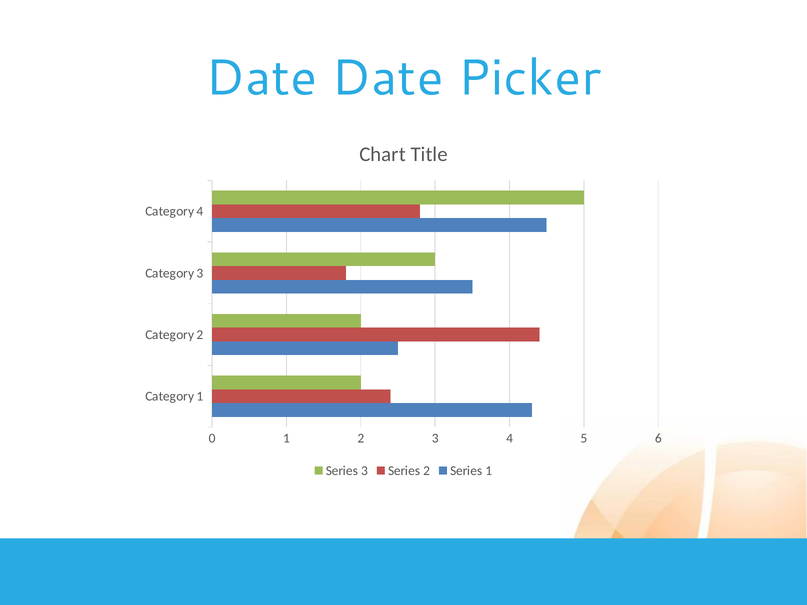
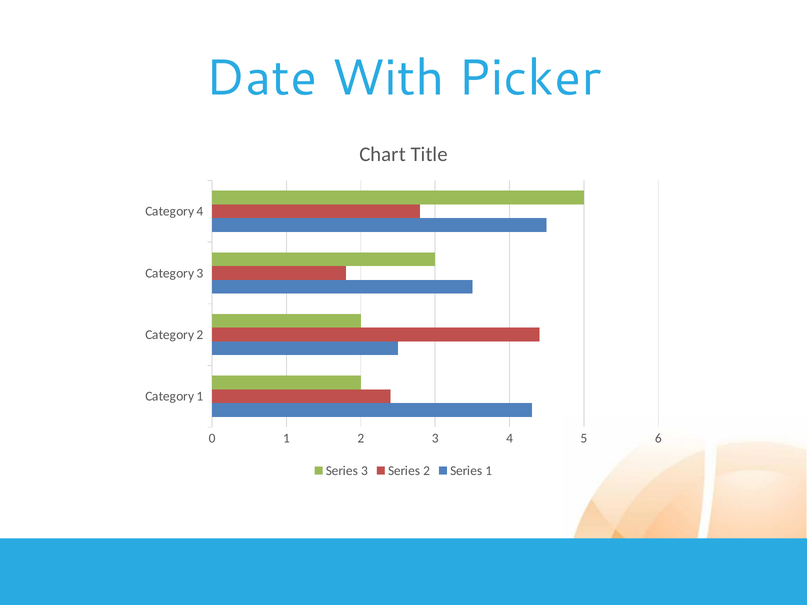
Date Date: Date -> With
